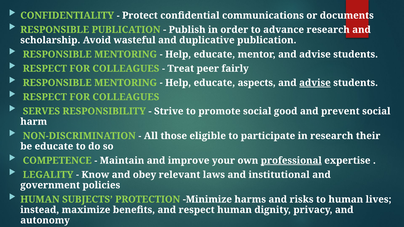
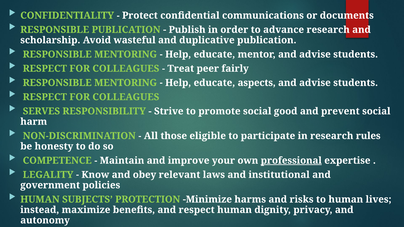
advise at (315, 83) underline: present -> none
their: their -> rules
be educate: educate -> honesty
